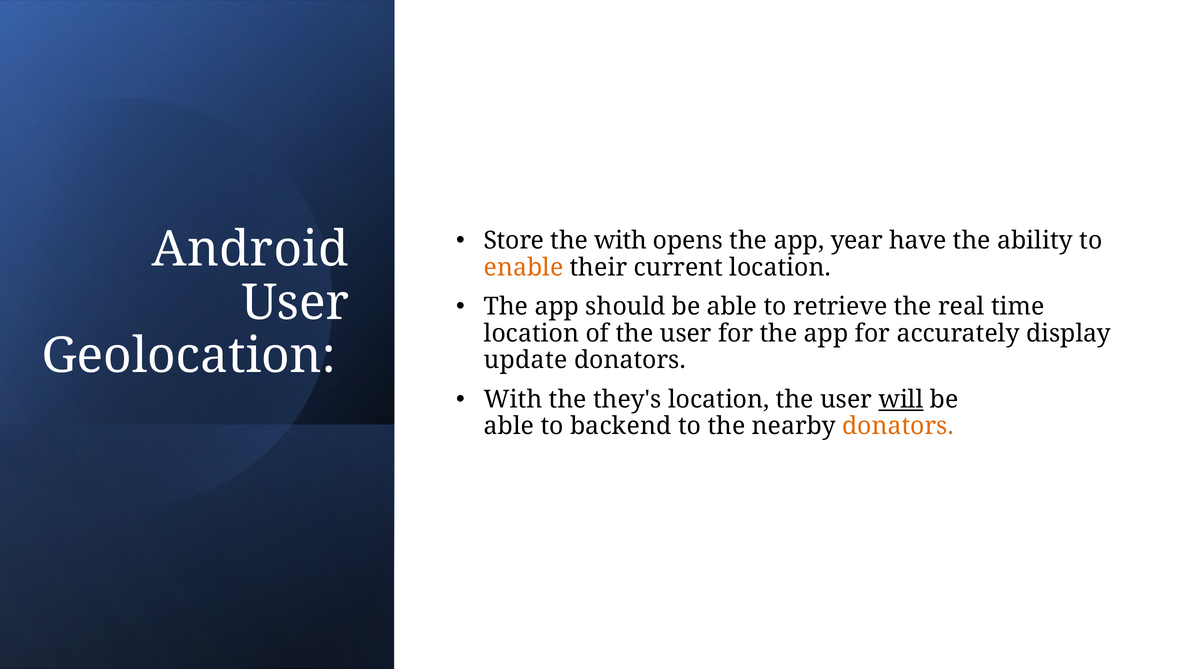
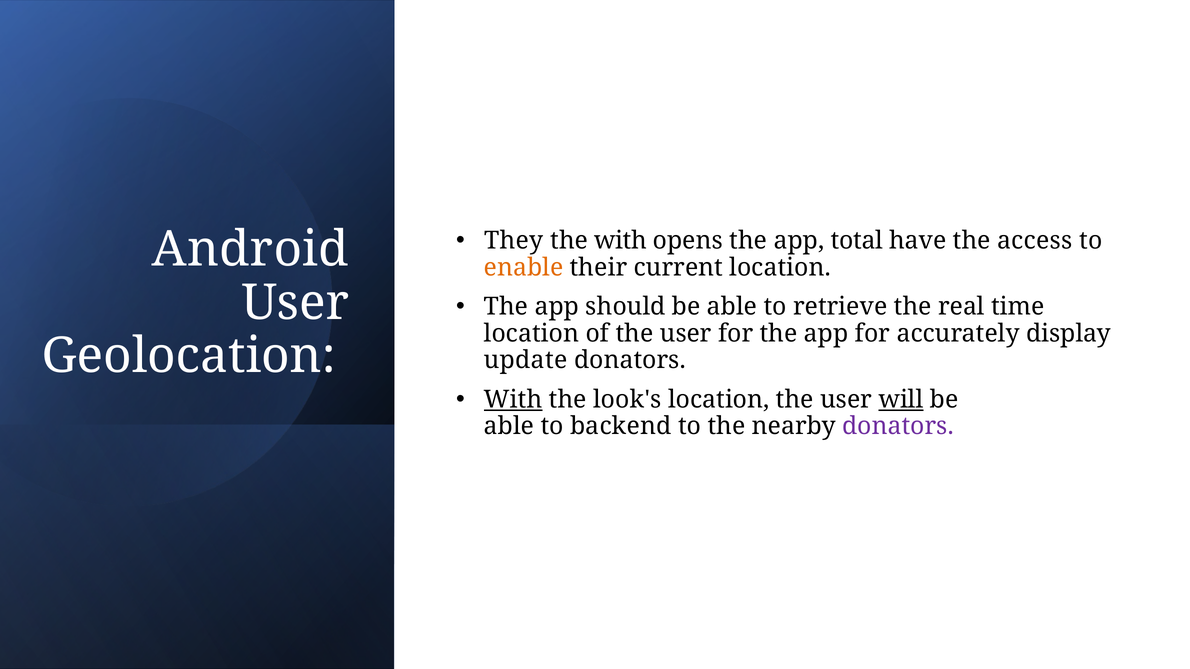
Store: Store -> They
year: year -> total
ability: ability -> access
With at (513, 400) underline: none -> present
they's: they's -> look's
donators at (898, 426) colour: orange -> purple
